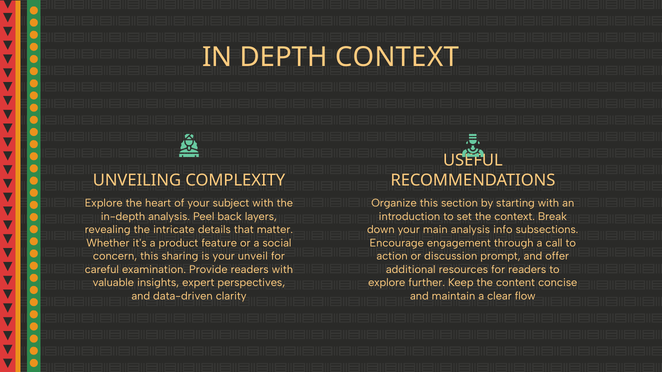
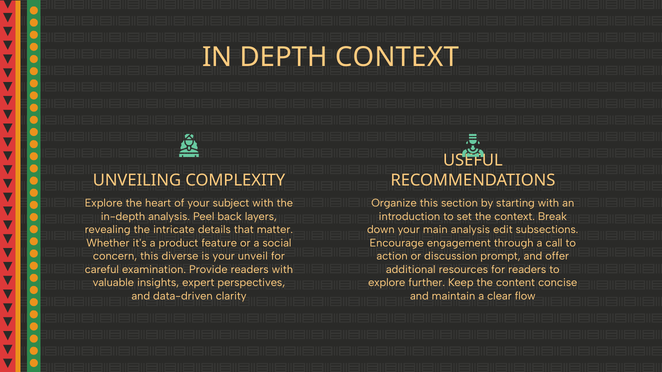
info: info -> edit
sharing: sharing -> diverse
